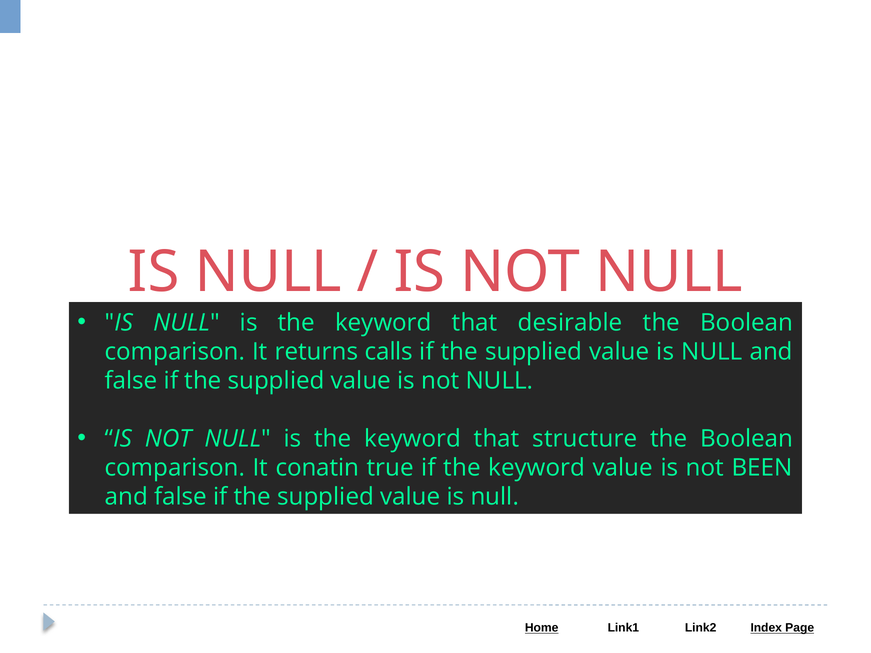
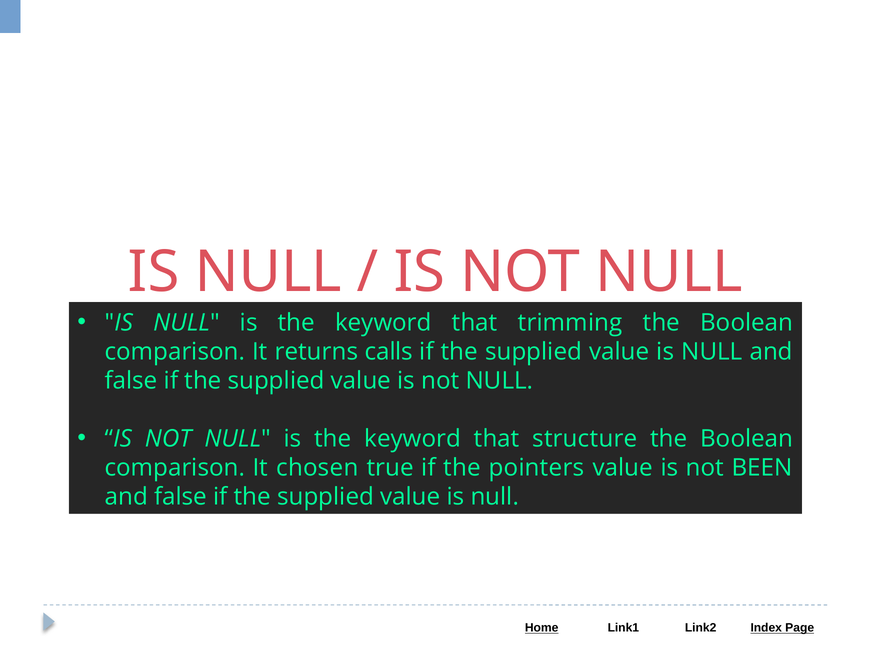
desirable: desirable -> trimming
conatin: conatin -> chosen
if the keyword: keyword -> pointers
